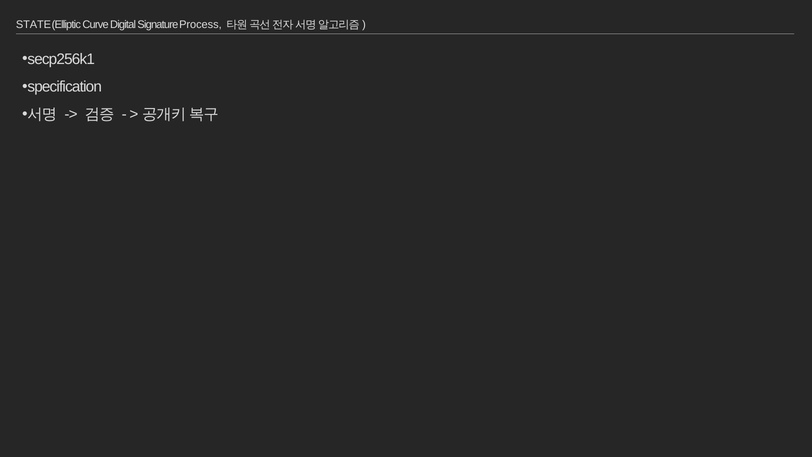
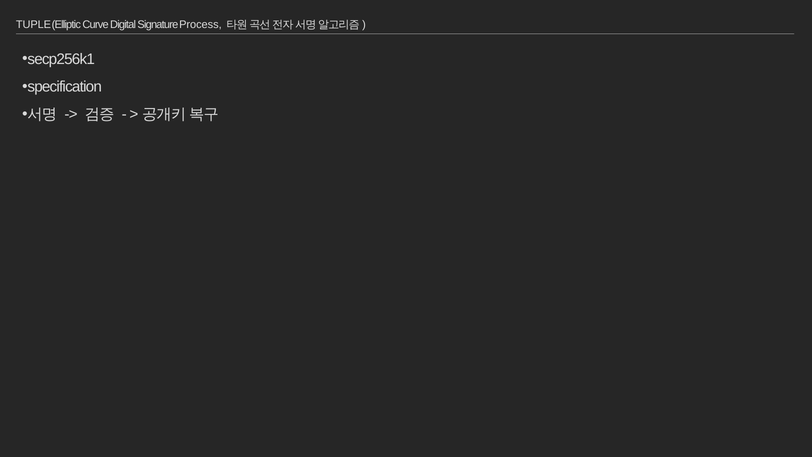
STATE: STATE -> TUPLE
